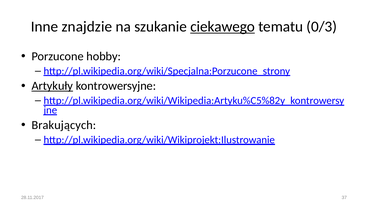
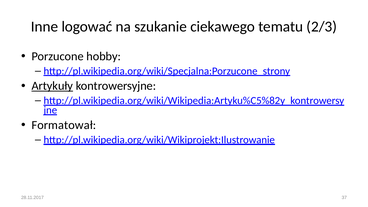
znajdzie: znajdzie -> logować
ciekawego underline: present -> none
0/3: 0/3 -> 2/3
Brakujących: Brakujących -> Formatował
